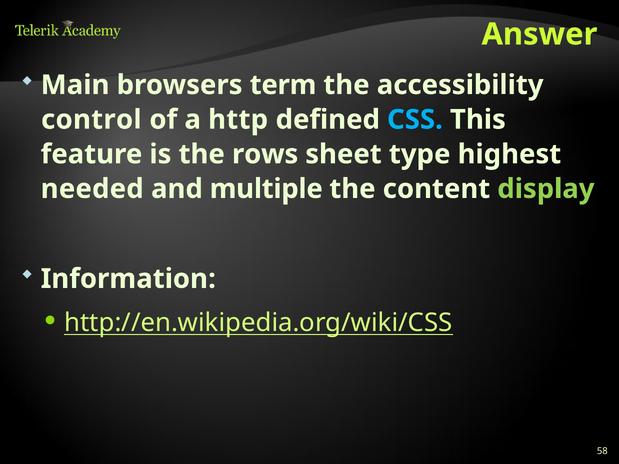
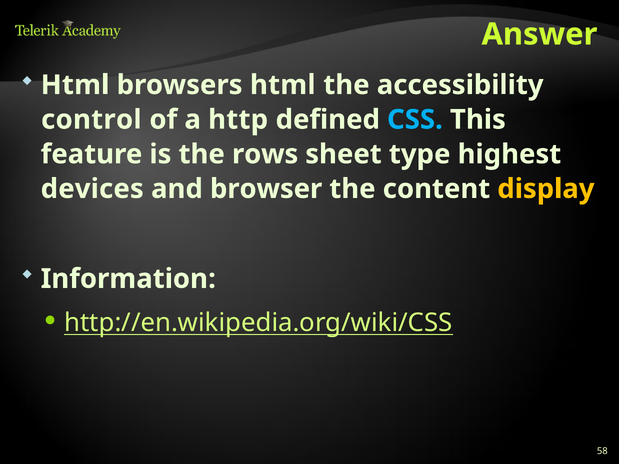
Main at (75, 85): Main -> Html
browsers term: term -> html
needed: needed -> devices
multiple: multiple -> browser
display colour: light green -> yellow
